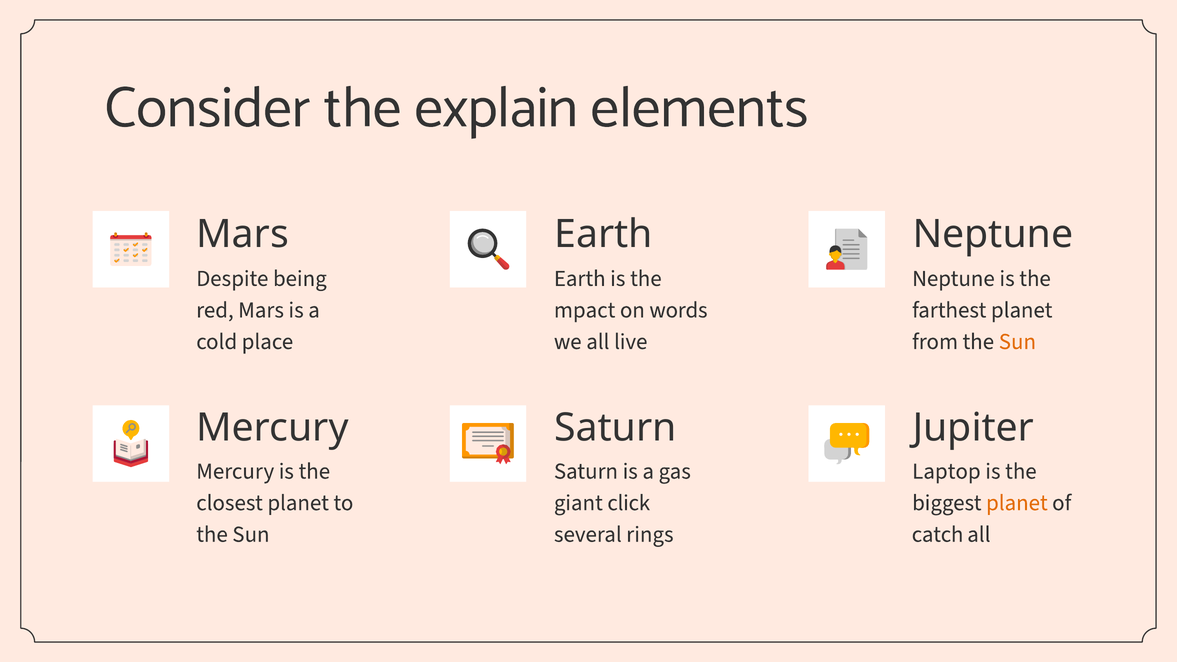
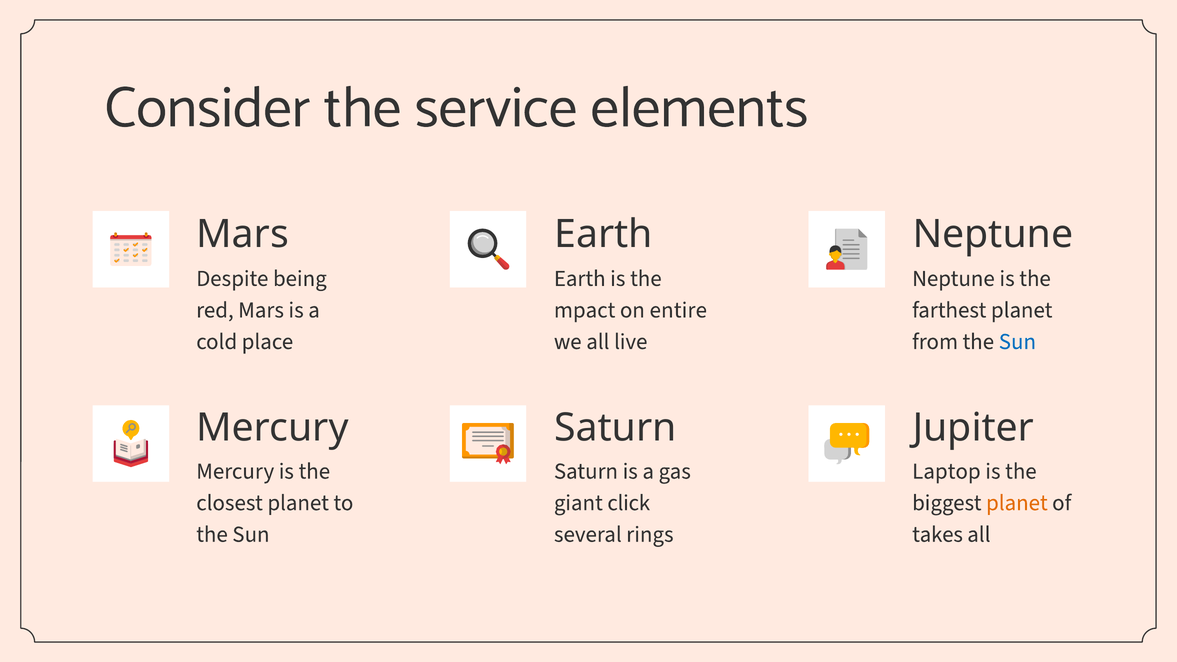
explain: explain -> service
words: words -> entire
Sun at (1017, 342) colour: orange -> blue
catch: catch -> takes
